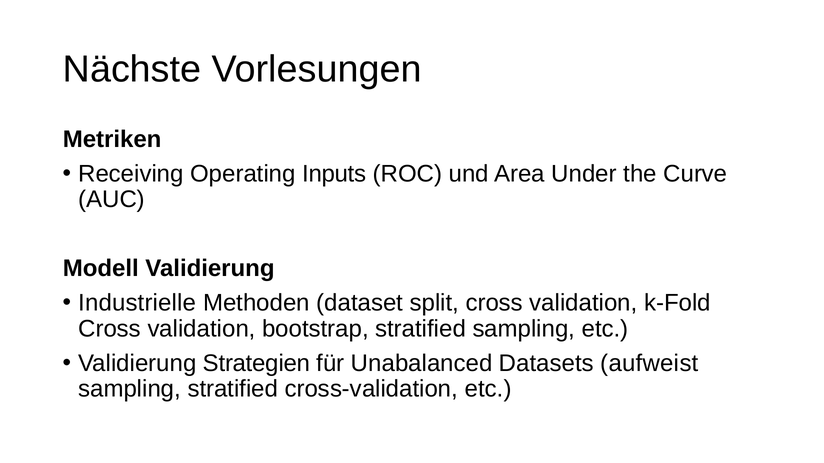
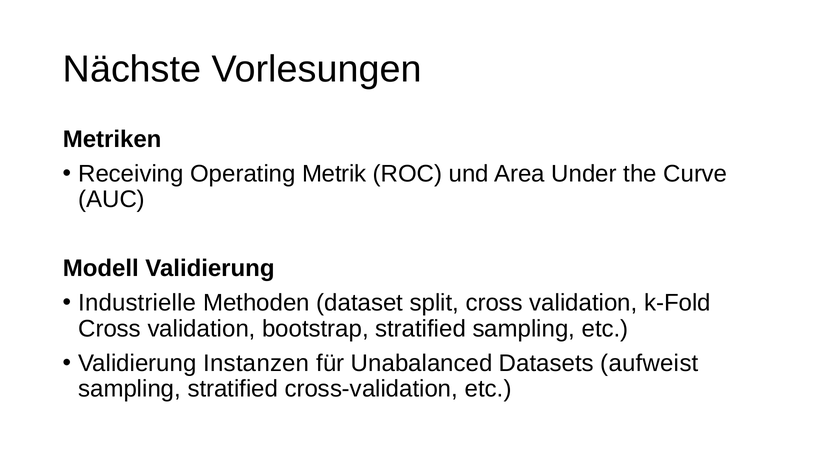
Inputs: Inputs -> Metrik
Strategien: Strategien -> Instanzen
